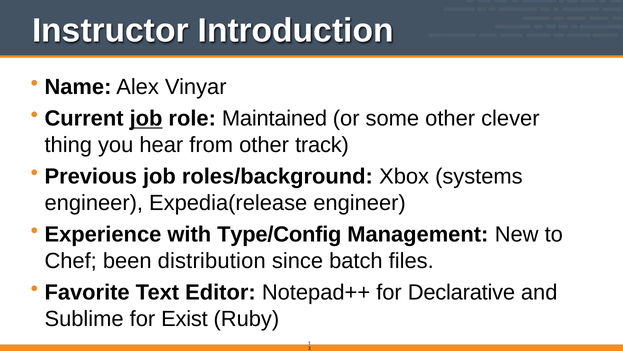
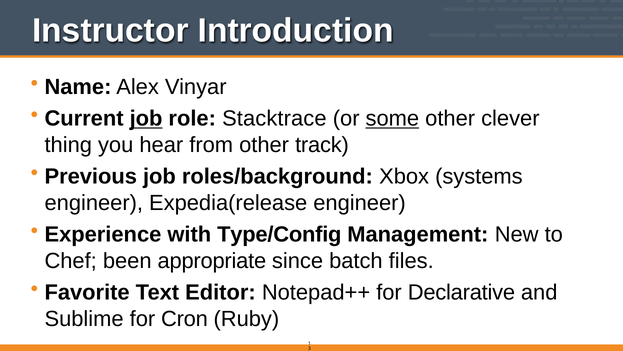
Maintained: Maintained -> Stacktrace
some underline: none -> present
distribution: distribution -> appropriate
Exist: Exist -> Cron
